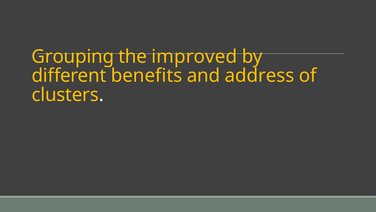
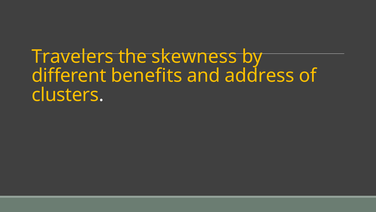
Grouping: Grouping -> Travelers
improved: improved -> skewness
